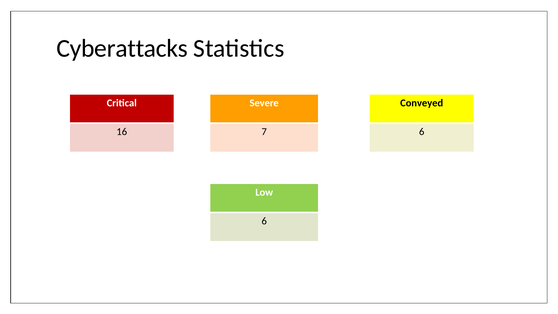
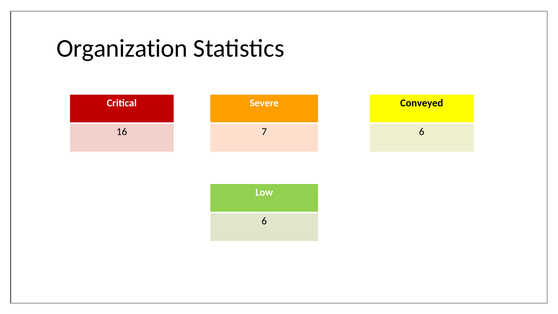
Cyberattacks: Cyberattacks -> Organization
